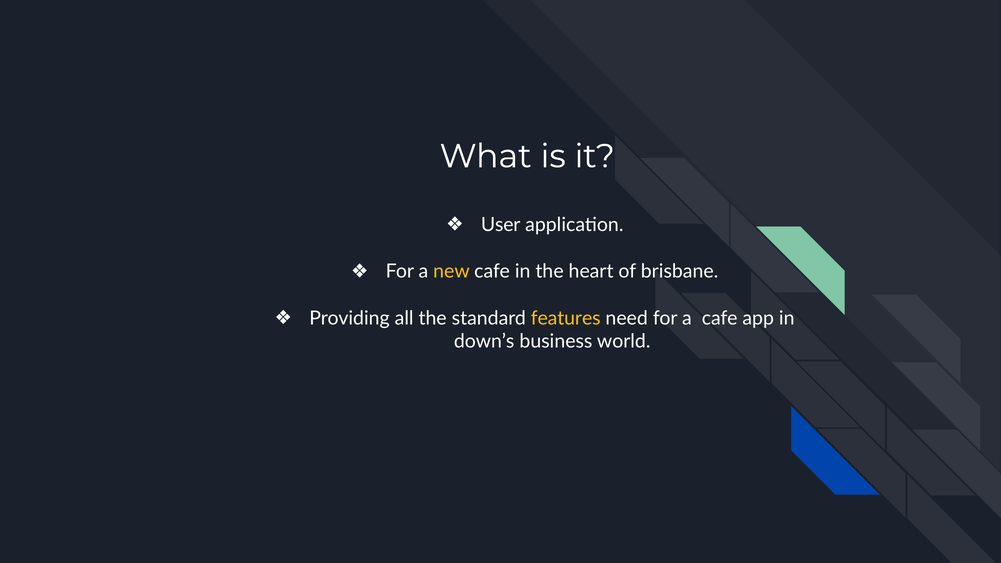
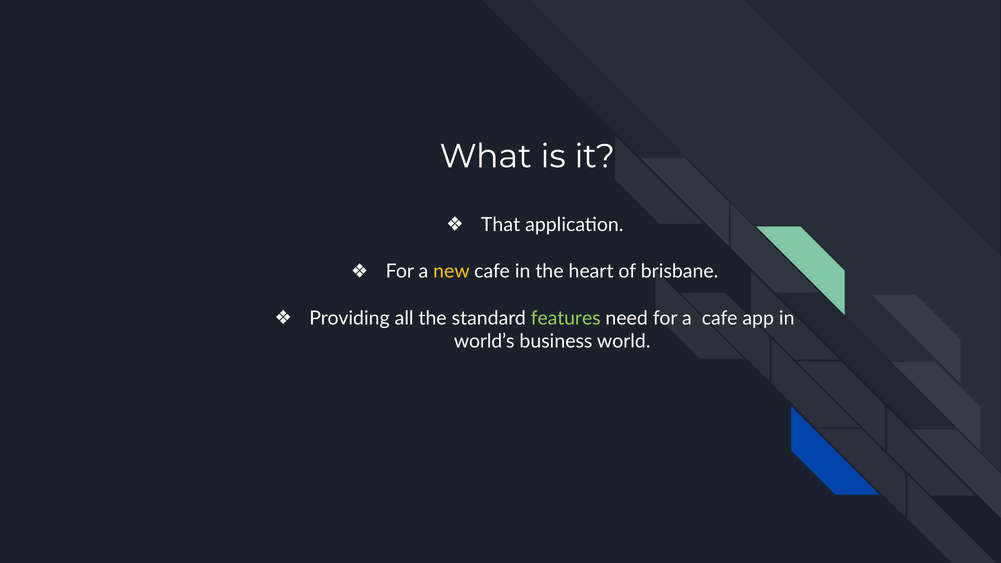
User: User -> That
features colour: yellow -> light green
down’s: down’s -> world’s
